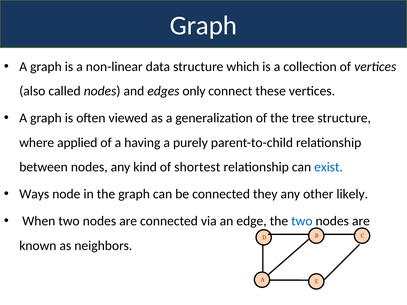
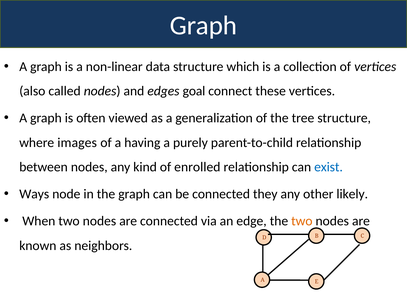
only: only -> goal
applied: applied -> images
shortest: shortest -> enrolled
two at (302, 221) colour: blue -> orange
